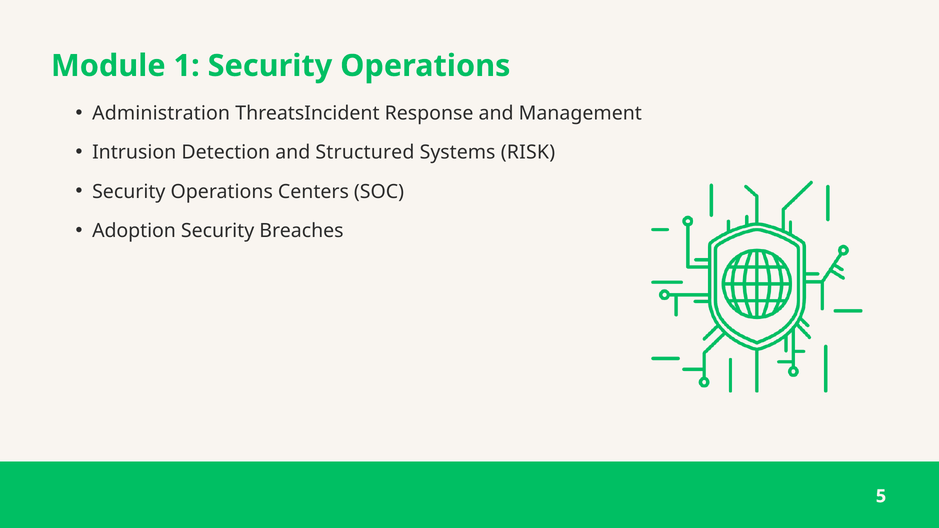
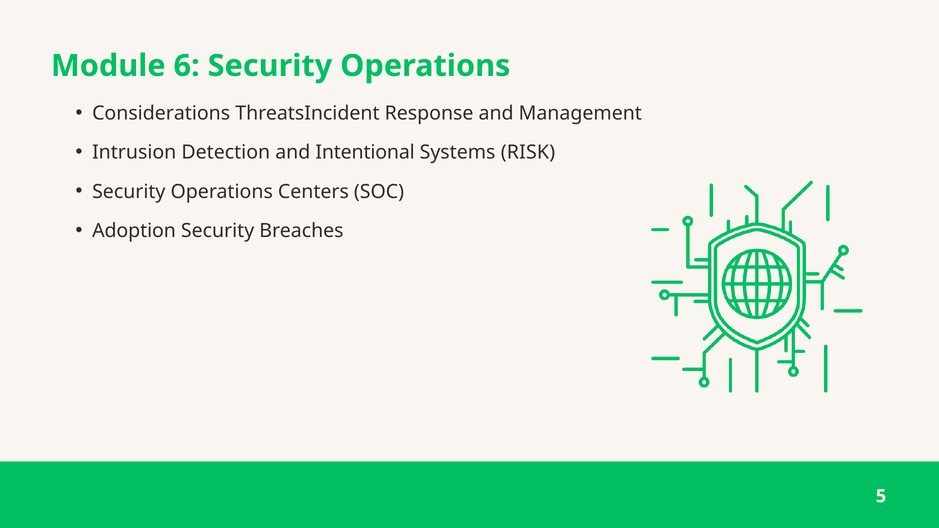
1: 1 -> 6
Administration: Administration -> Considerations
Structured: Structured -> Intentional
